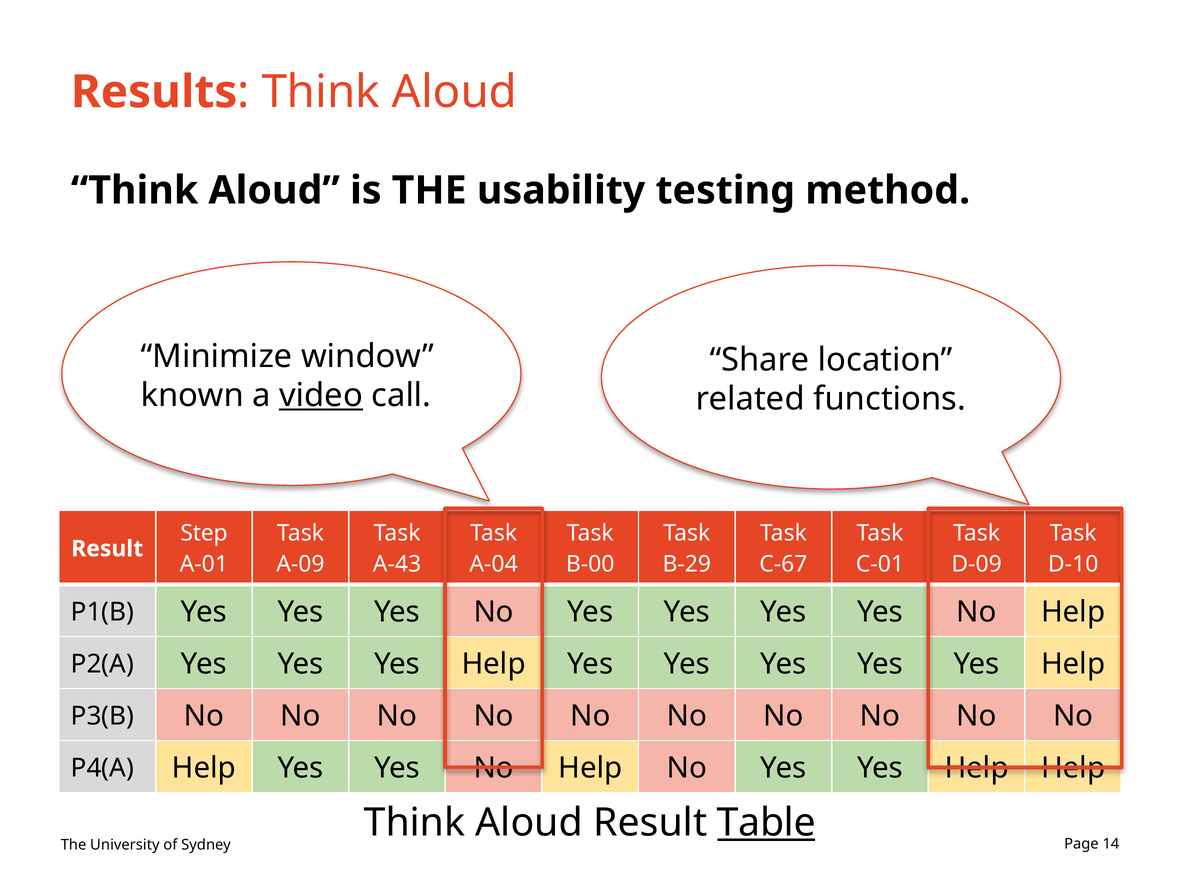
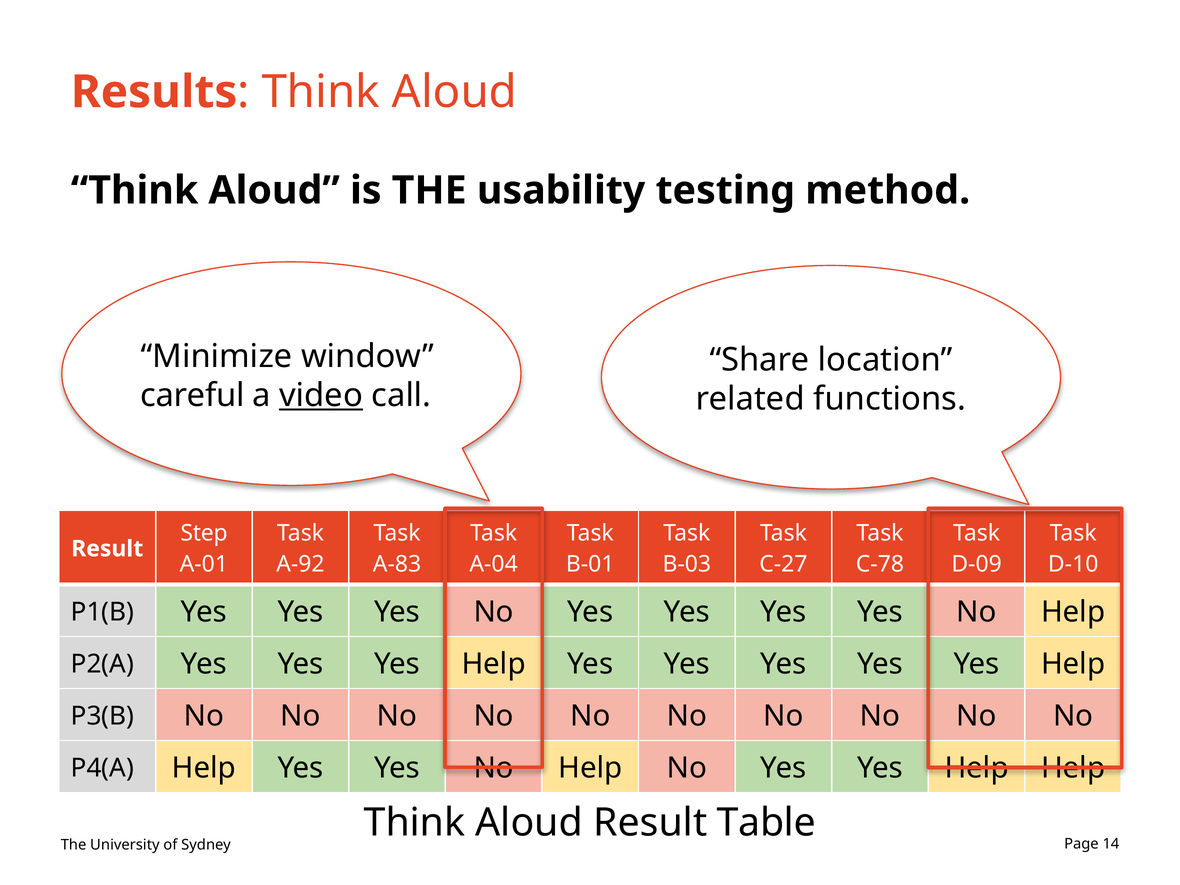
known: known -> careful
A-09: A-09 -> A-92
A-43: A-43 -> A-83
B-00: B-00 -> B-01
B-29: B-29 -> B-03
C-67: C-67 -> C-27
C-01: C-01 -> C-78
Table underline: present -> none
